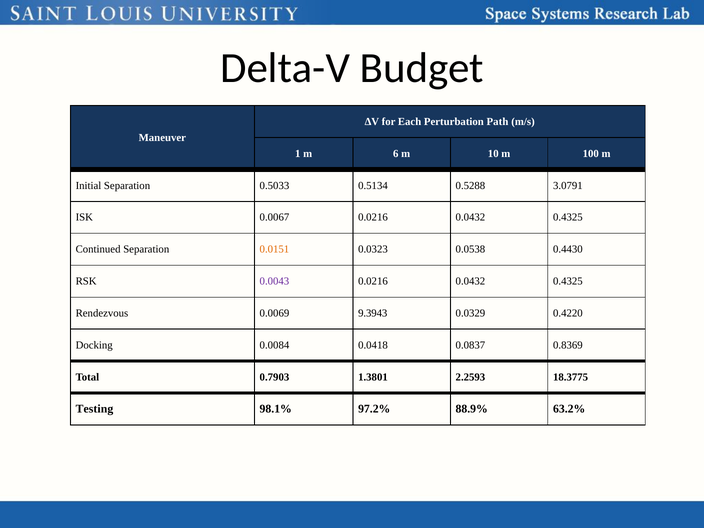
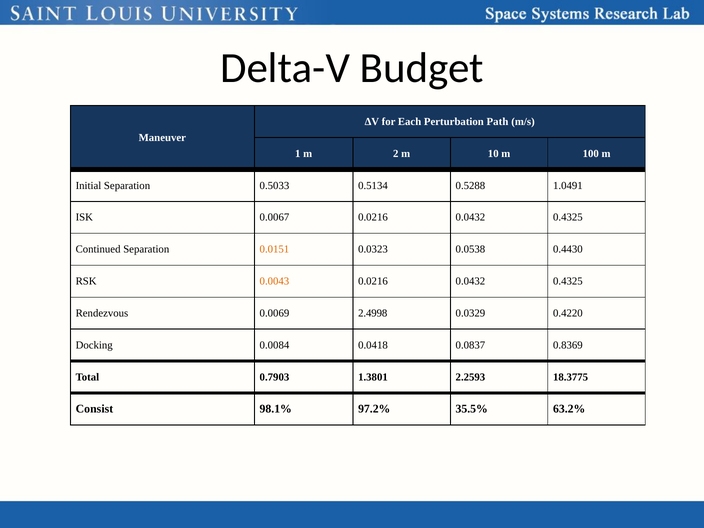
6: 6 -> 2
3.0791: 3.0791 -> 1.0491
0.0043 colour: purple -> orange
9.3943: 9.3943 -> 2.4998
Testing: Testing -> Consist
88.9%: 88.9% -> 35.5%
